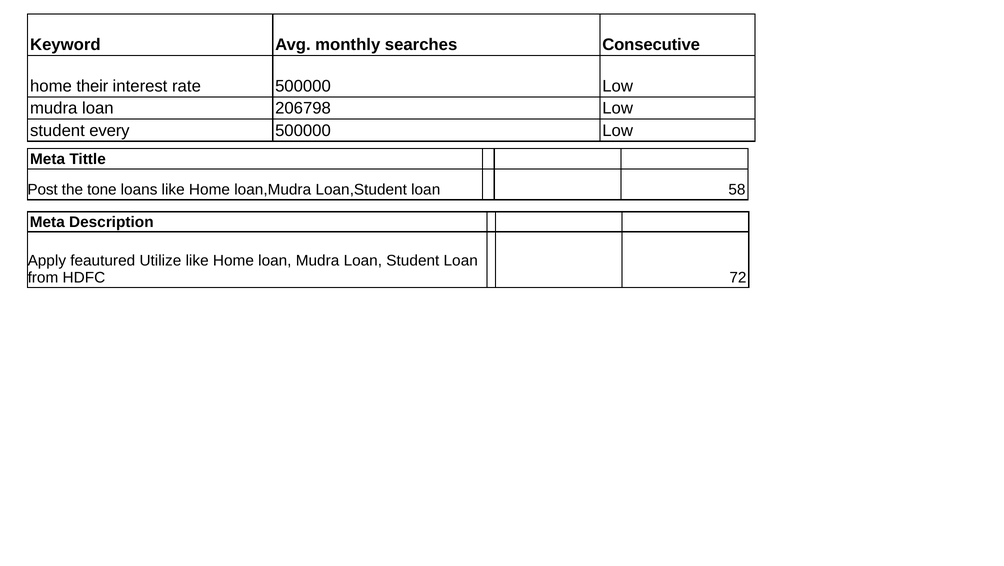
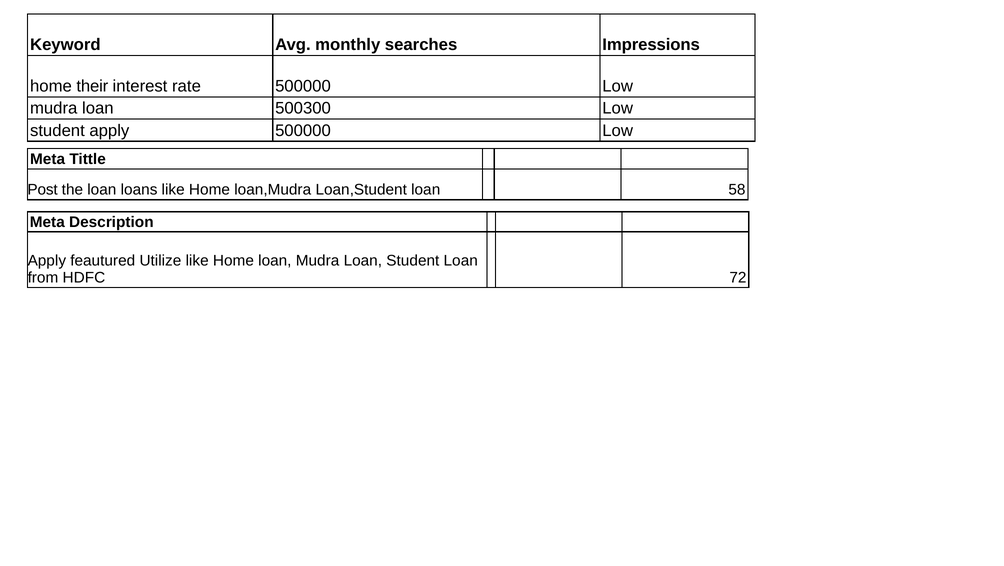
Consecutive: Consecutive -> Impressions
206798: 206798 -> 500300
student every: every -> apply
the tone: tone -> loan
